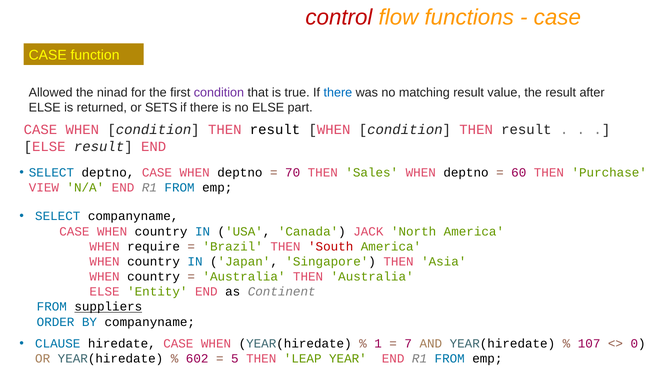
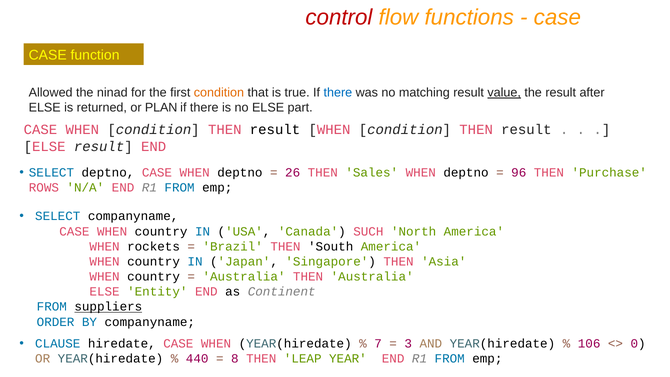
condition at (219, 93) colour: purple -> orange
value underline: none -> present
SETS: SETS -> PLAN
70: 70 -> 26
60: 60 -> 96
VIEW: VIEW -> ROWS
JACK: JACK -> SUCH
require: require -> rockets
South colour: red -> black
1: 1 -> 7
7: 7 -> 3
107: 107 -> 106
602: 602 -> 440
5: 5 -> 8
